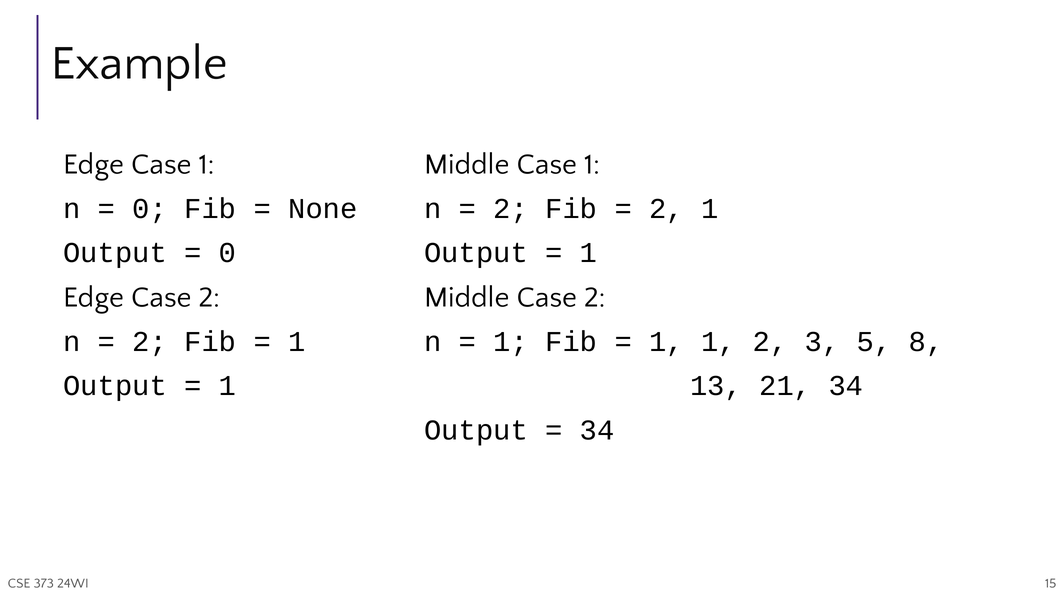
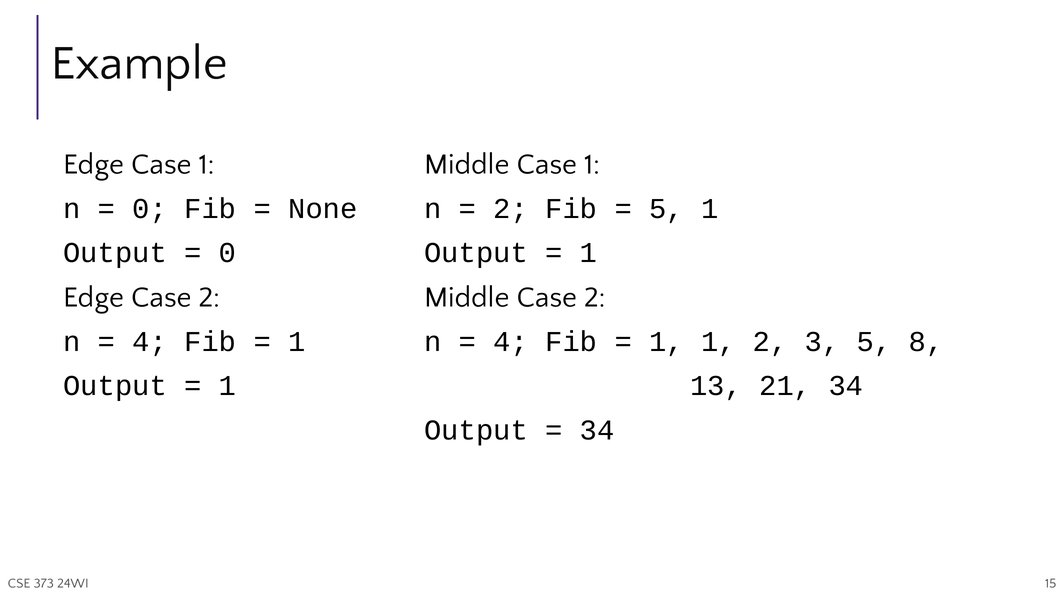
2 at (666, 209): 2 -> 5
1 at (511, 342): 1 -> 4
2 at (150, 342): 2 -> 4
